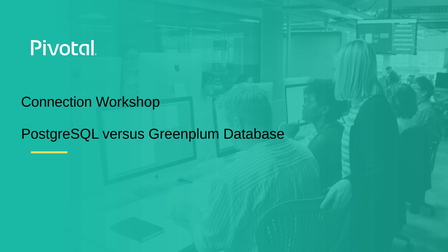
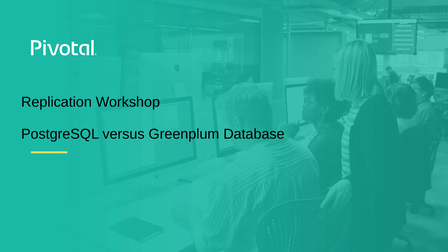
Connection: Connection -> Replication
